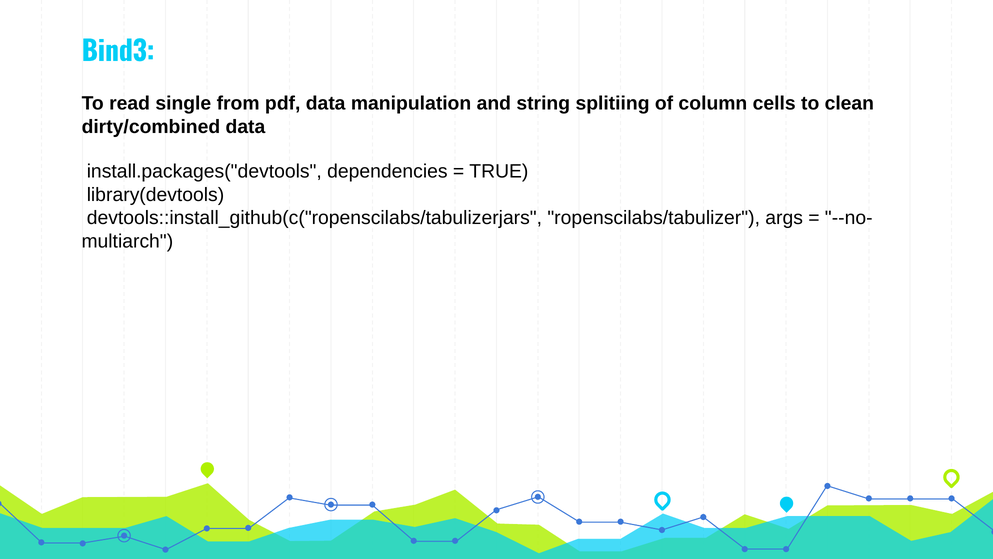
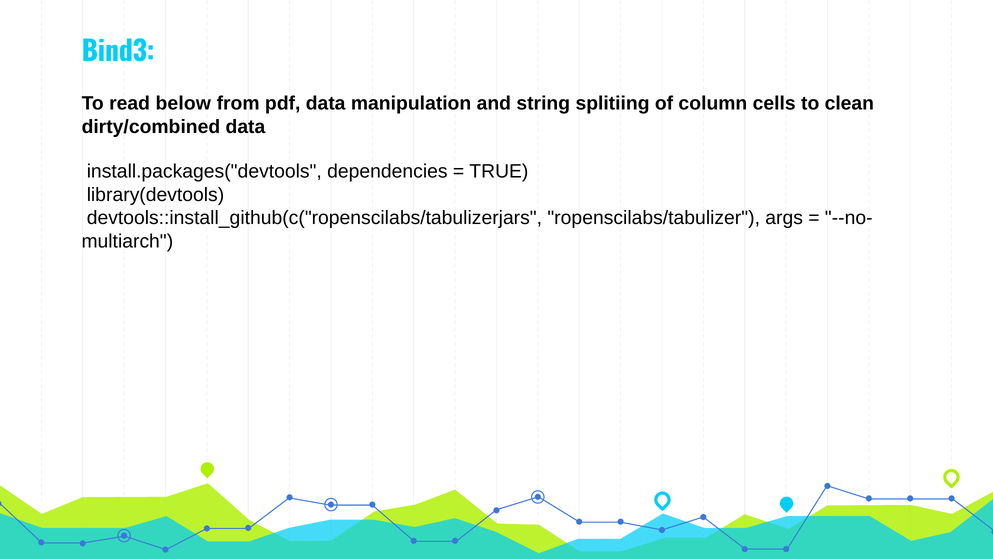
single: single -> below
